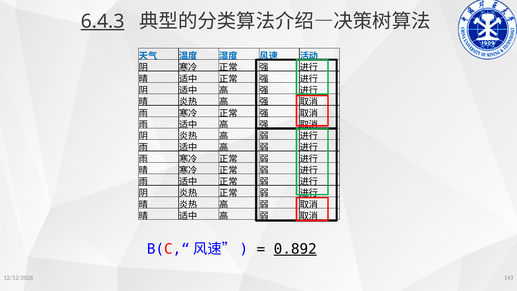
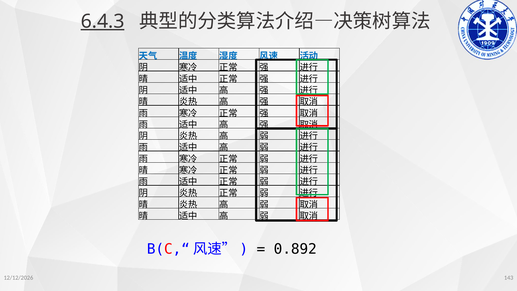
0.892 underline: present -> none
